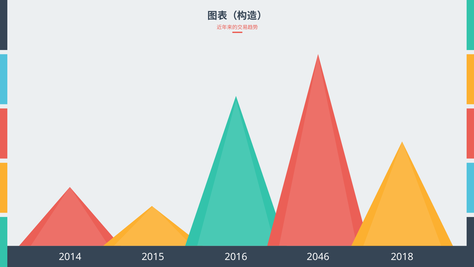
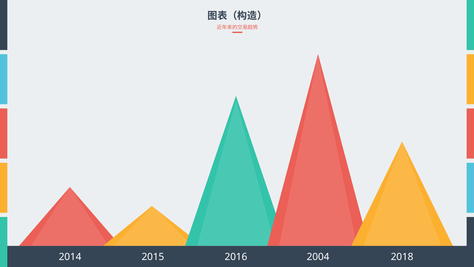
2046: 2046 -> 2004
